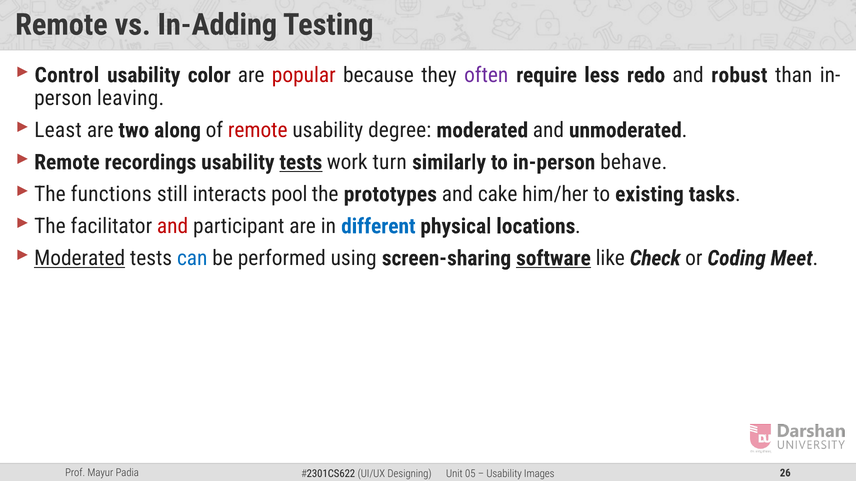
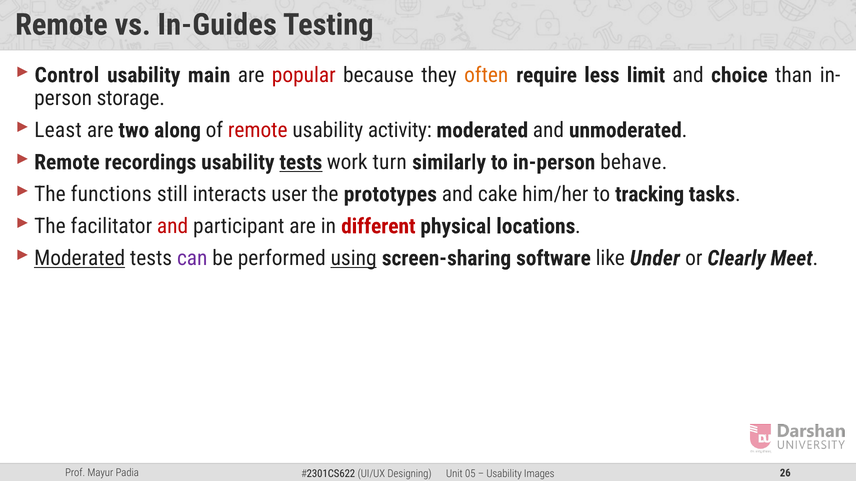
In-Adding: In-Adding -> In-Guides
color: color -> main
often colour: purple -> orange
redo: redo -> limit
robust: robust -> choice
leaving: leaving -> storage
degree: degree -> activity
pool: pool -> user
existing: existing -> tracking
different colour: blue -> red
can colour: blue -> purple
using underline: none -> present
software underline: present -> none
Check: Check -> Under
Coding: Coding -> Clearly
